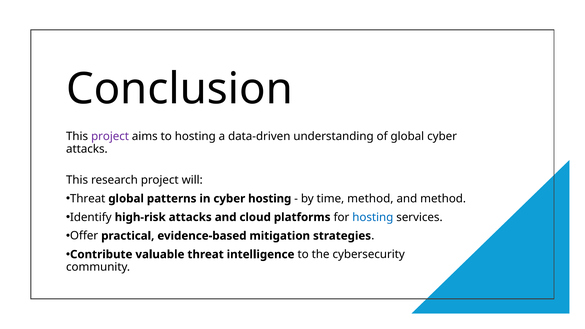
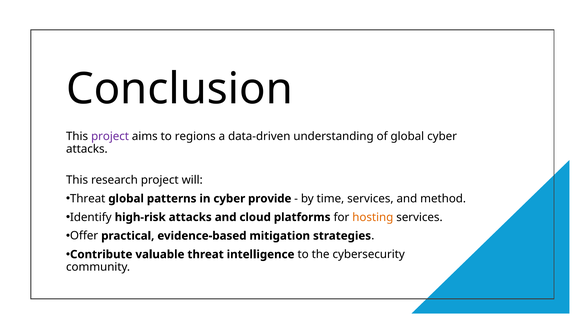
to hosting: hosting -> regions
cyber hosting: hosting -> provide
time method: method -> services
hosting at (373, 217) colour: blue -> orange
